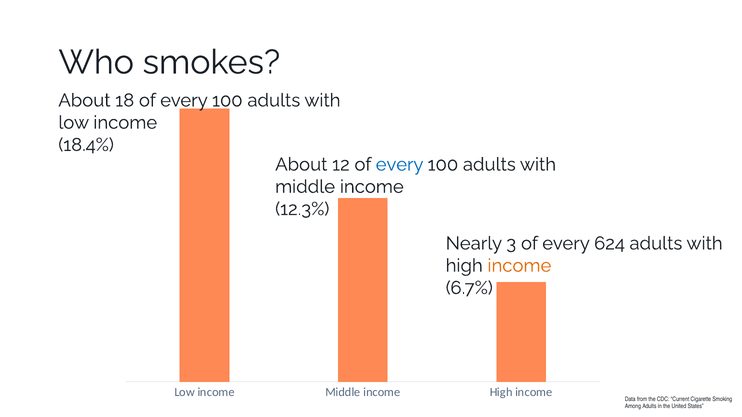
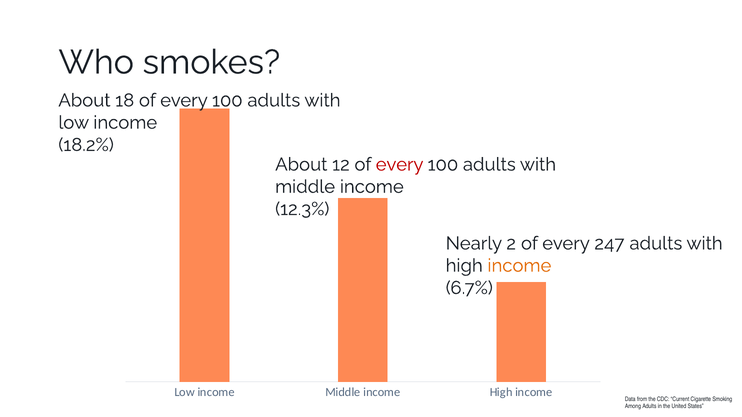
18.4%: 18.4% -> 18.2%
every at (400, 165) colour: blue -> red
3: 3 -> 2
624: 624 -> 247
